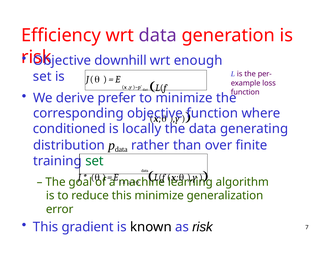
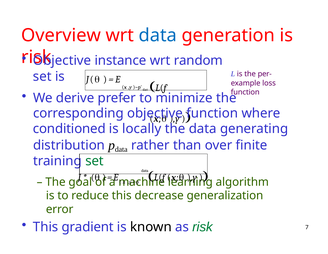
Efficiency: Efficiency -> Overview
data at (158, 35) colour: purple -> blue
downhill: downhill -> instance
enough: enough -> random
this minimize: minimize -> decrease
risk at (203, 227) colour: black -> green
